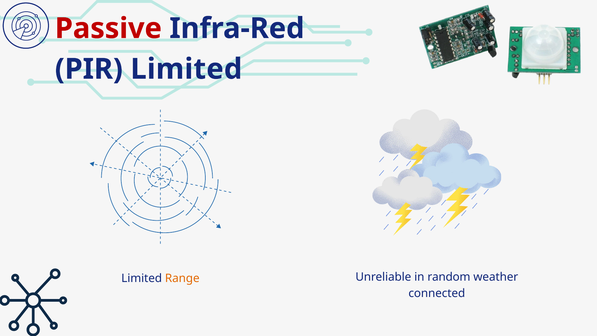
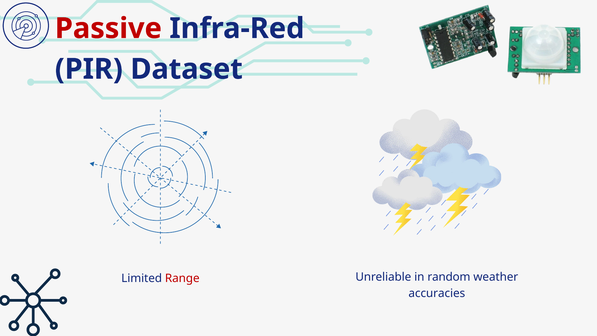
PIR Limited: Limited -> Dataset
Range colour: orange -> red
connected: connected -> accuracies
